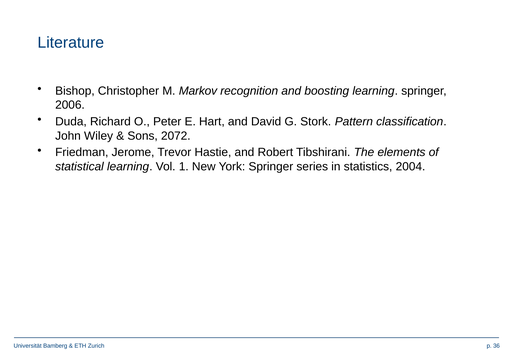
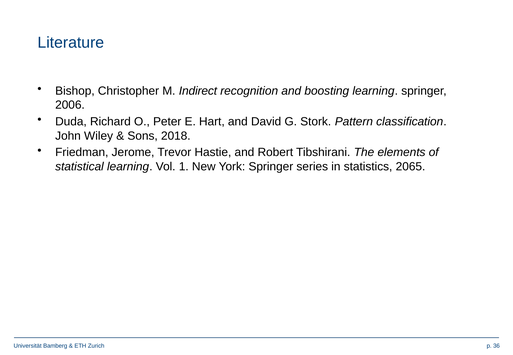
Markov: Markov -> Indirect
2072: 2072 -> 2018
2004: 2004 -> 2065
